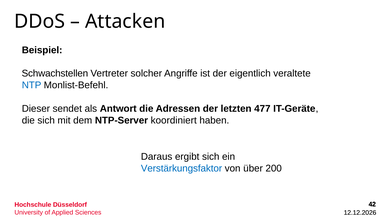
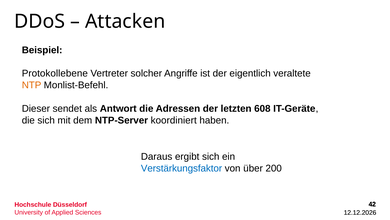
Schwachstellen: Schwachstellen -> Protokollebene
NTP colour: blue -> orange
477: 477 -> 608
